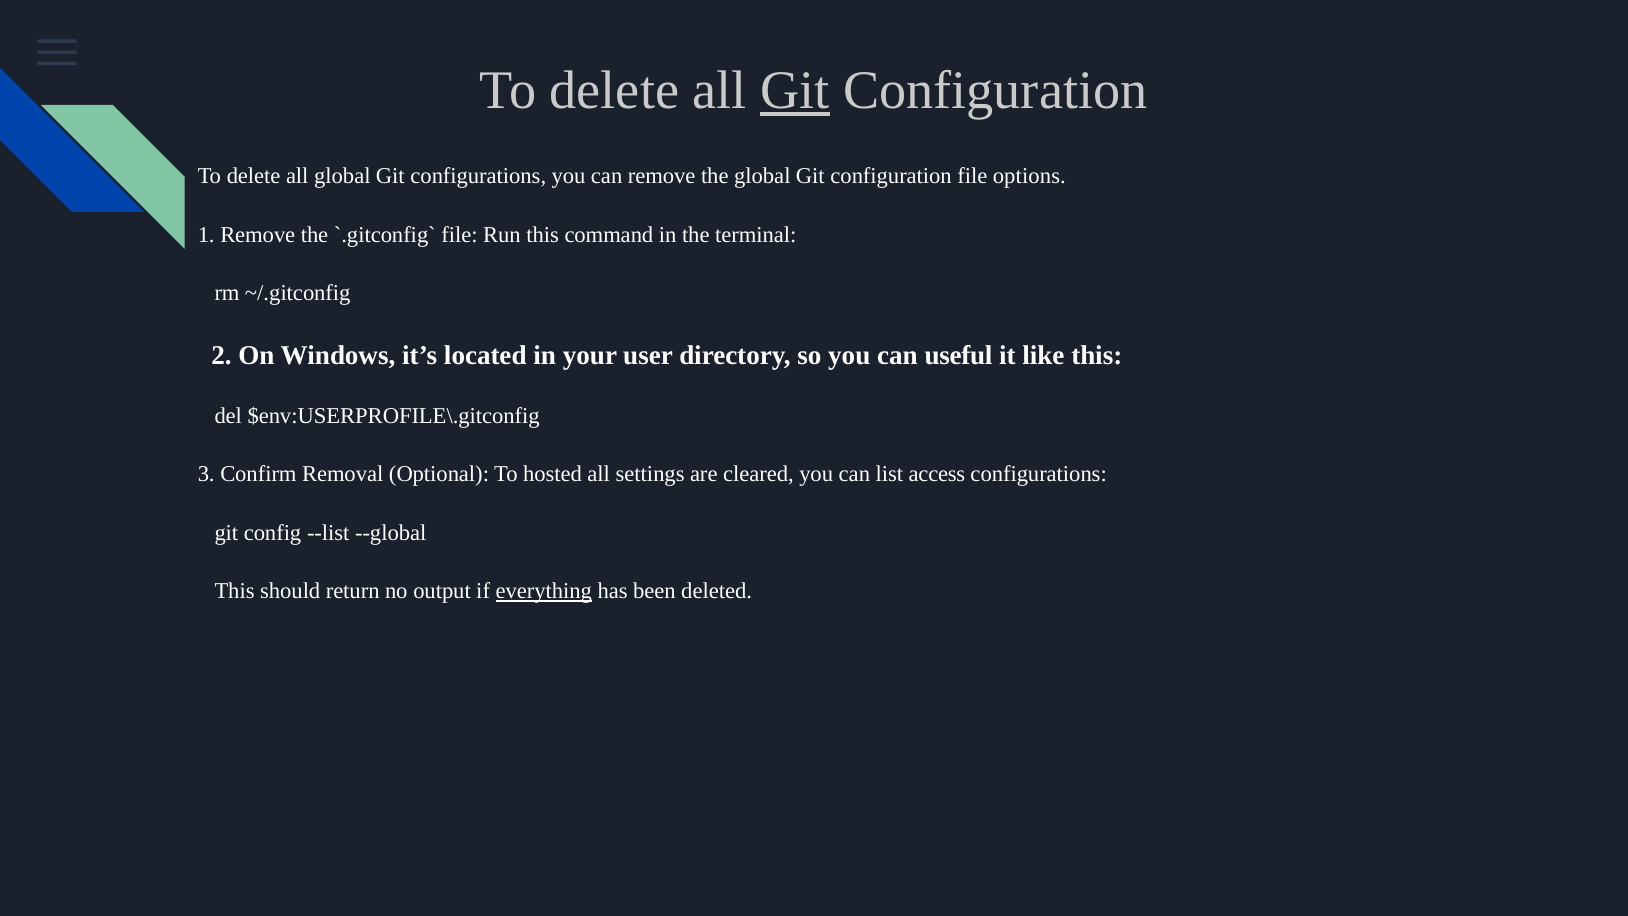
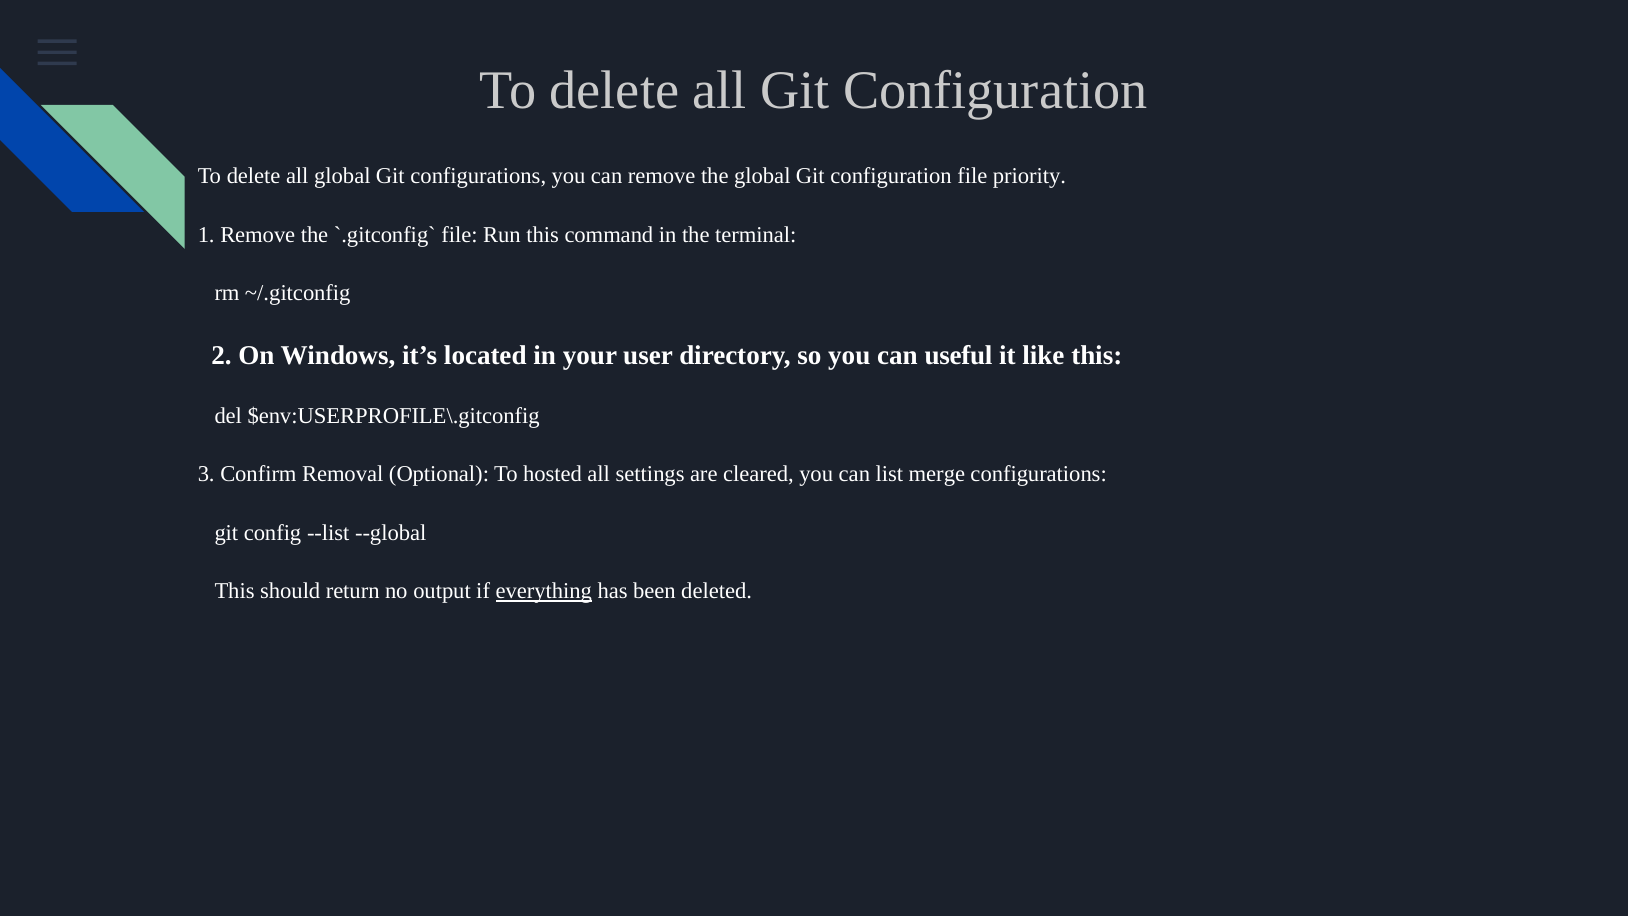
Git at (795, 91) underline: present -> none
options: options -> priority
access: access -> merge
